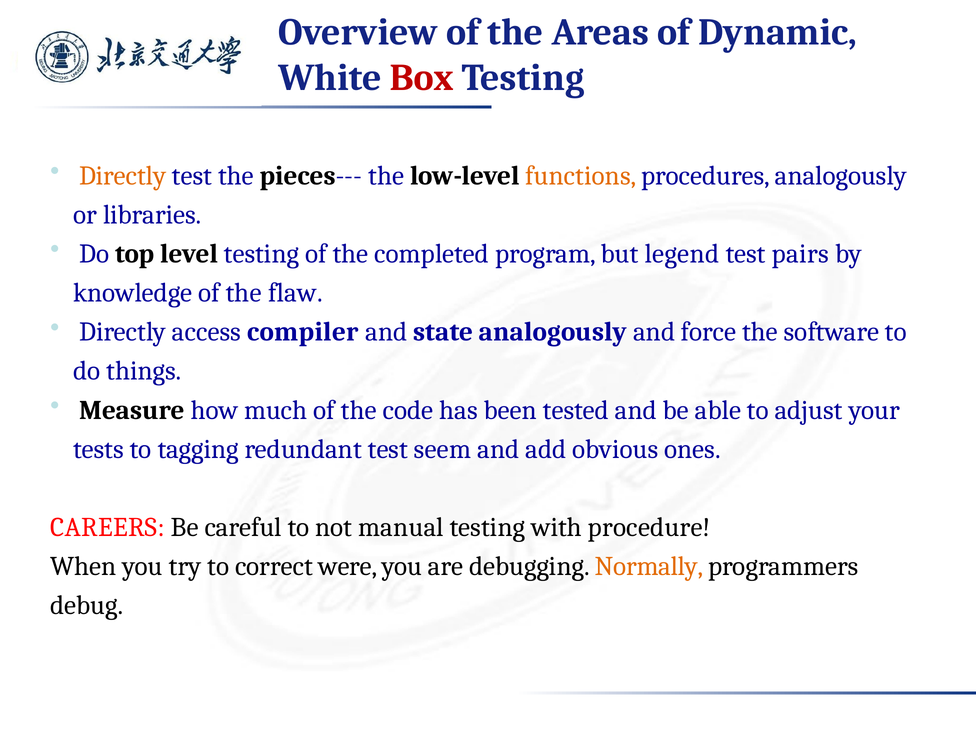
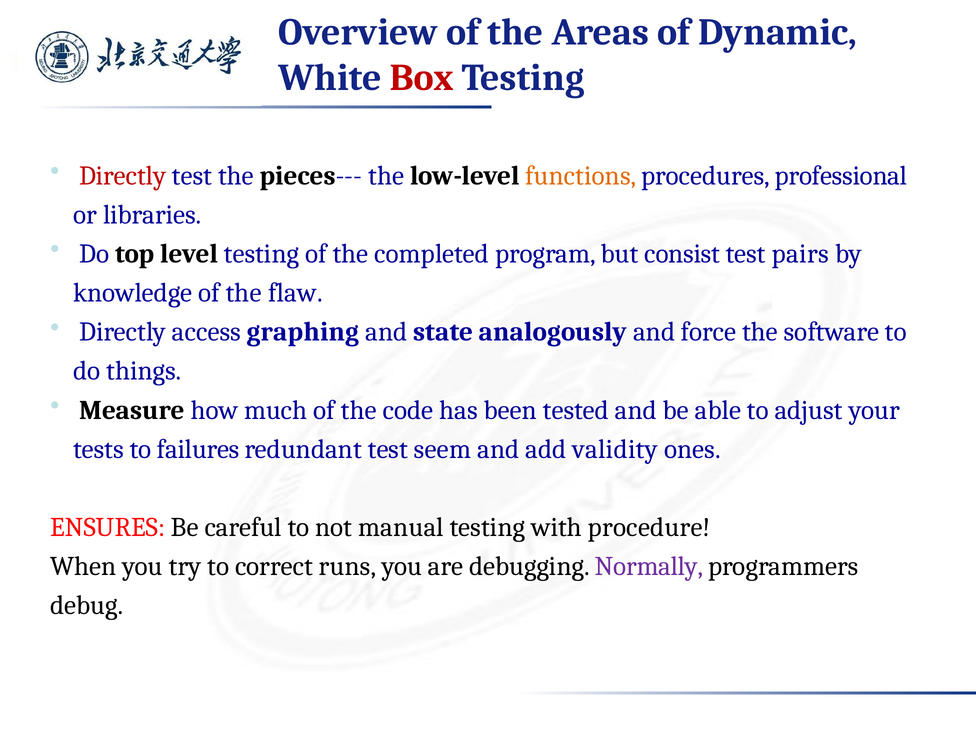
Directly at (123, 176) colour: orange -> red
procedures analogously: analogously -> professional
legend: legend -> consist
compiler: compiler -> graphing
tagging: tagging -> failures
obvious: obvious -> validity
CAREERS: CAREERS -> ENSURES
were: were -> runs
Normally colour: orange -> purple
